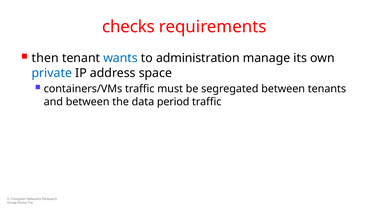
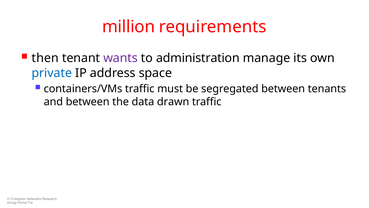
checks: checks -> million
wants colour: blue -> purple
period: period -> drawn
